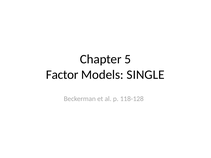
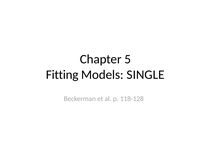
Factor: Factor -> Fitting
